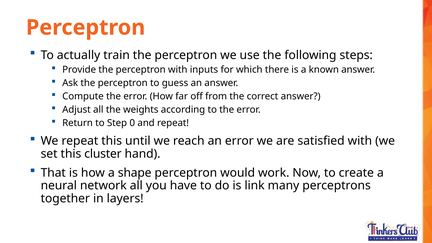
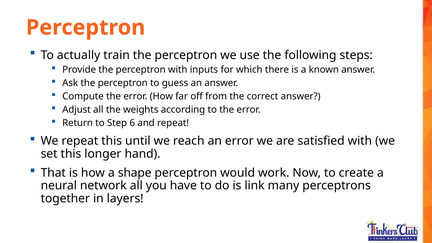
0: 0 -> 6
cluster: cluster -> longer
